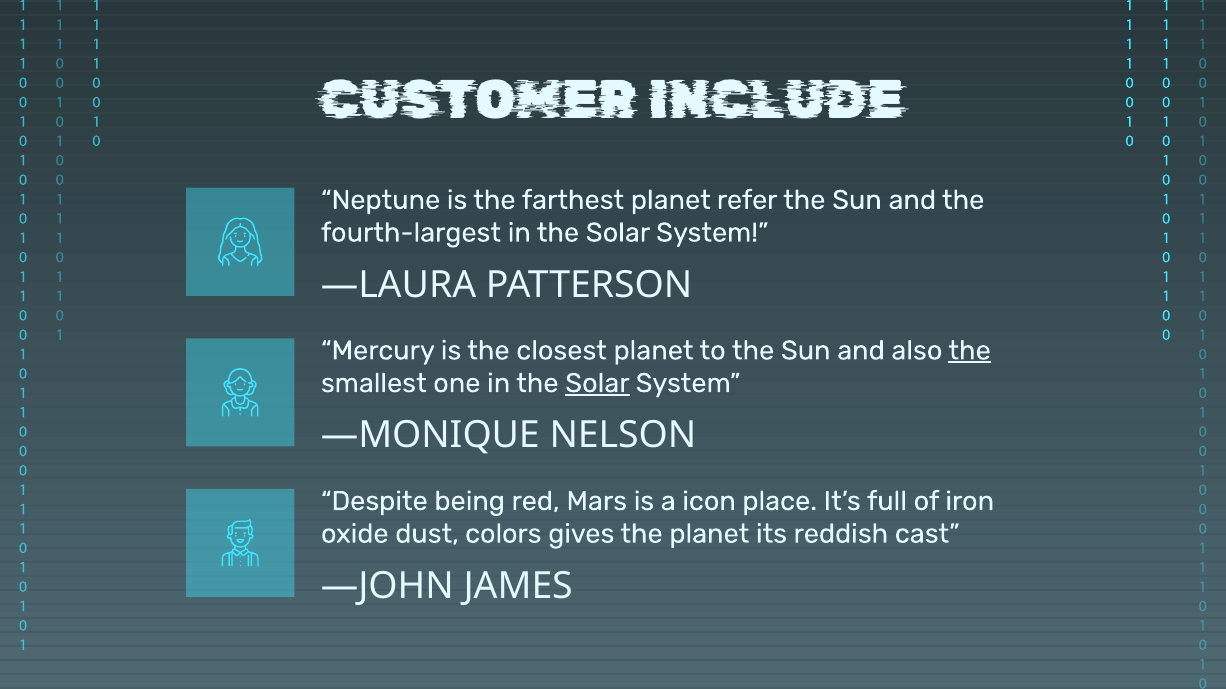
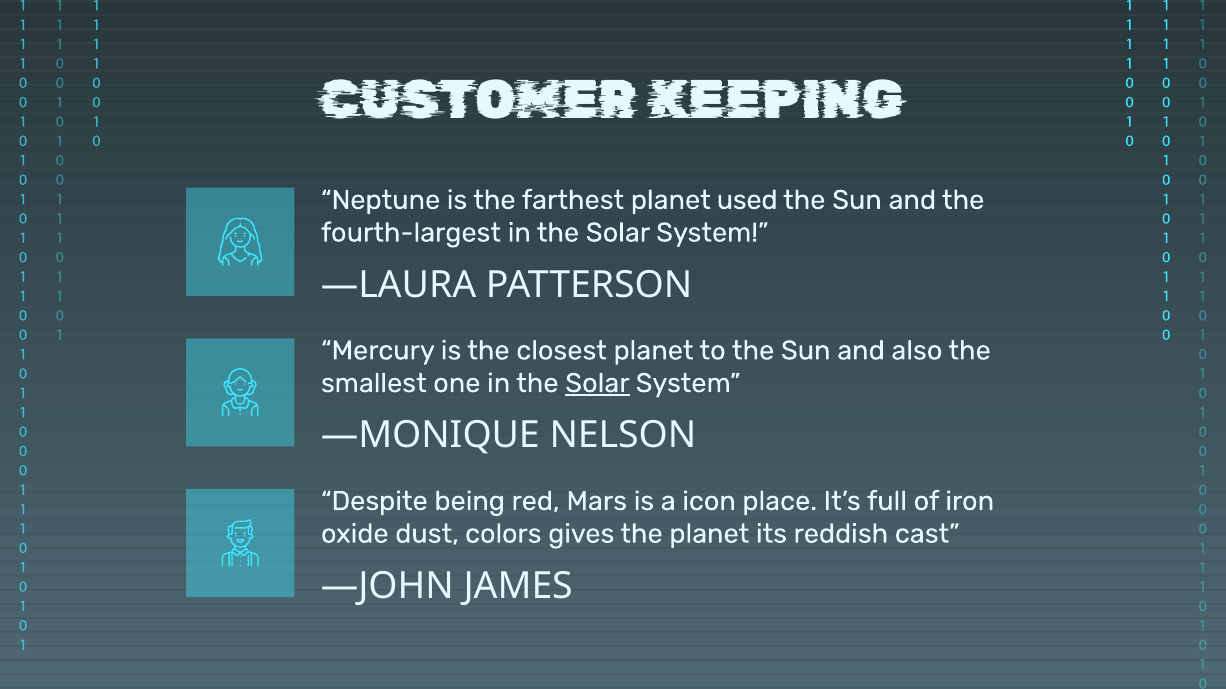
INCLUDE: INCLUDE -> KEEPING
refer: refer -> used
the at (970, 351) underline: present -> none
